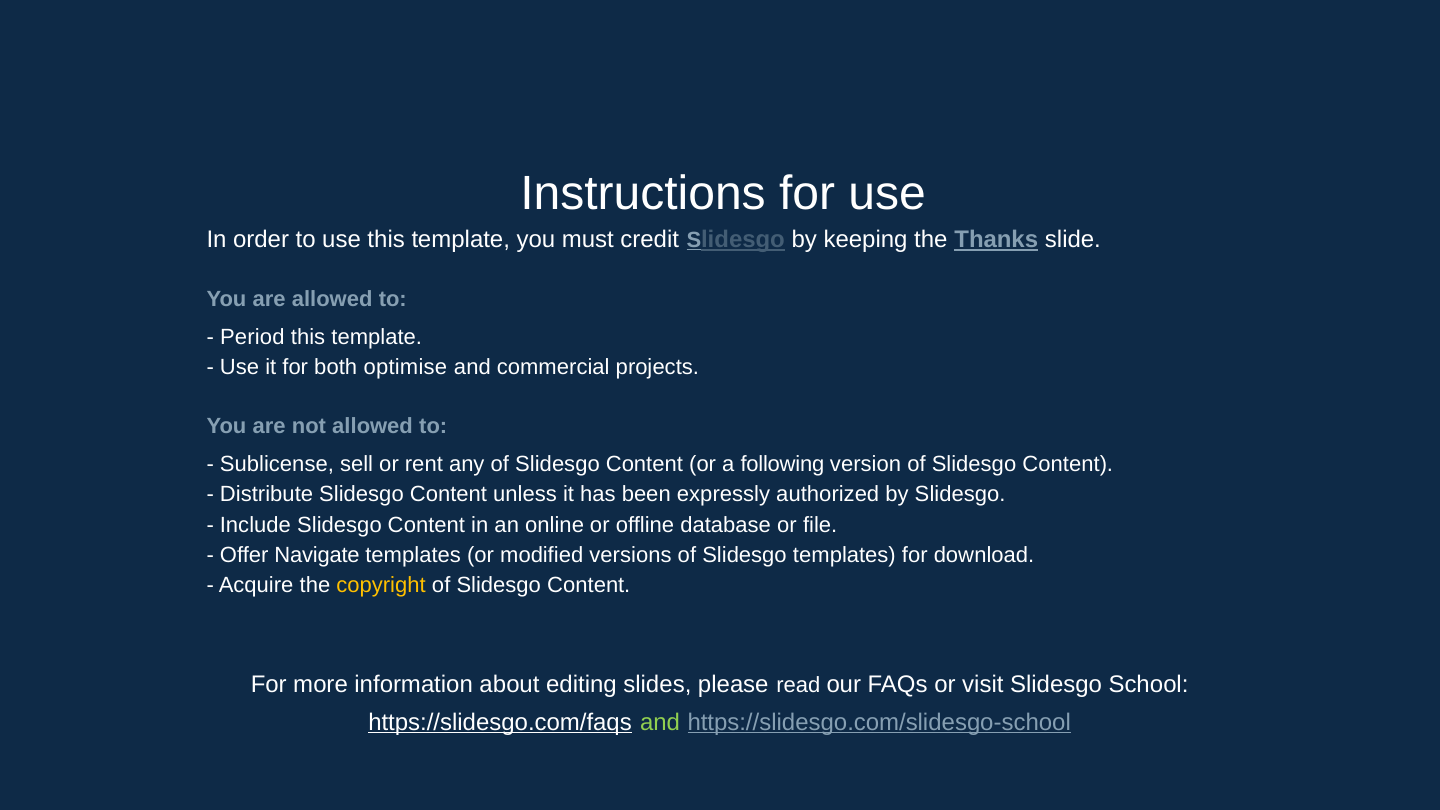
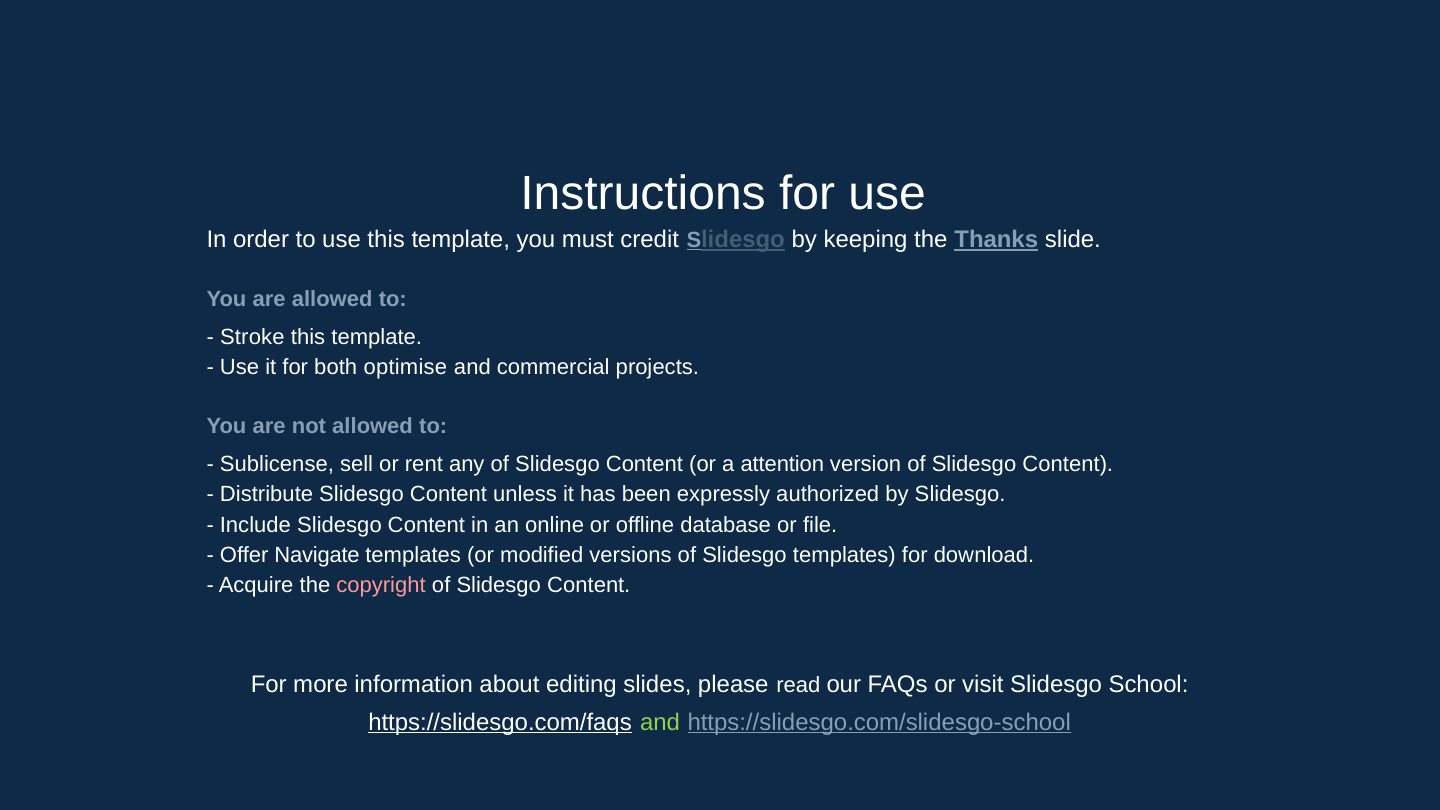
Period: Period -> Stroke
following: following -> attention
copyright colour: yellow -> pink
